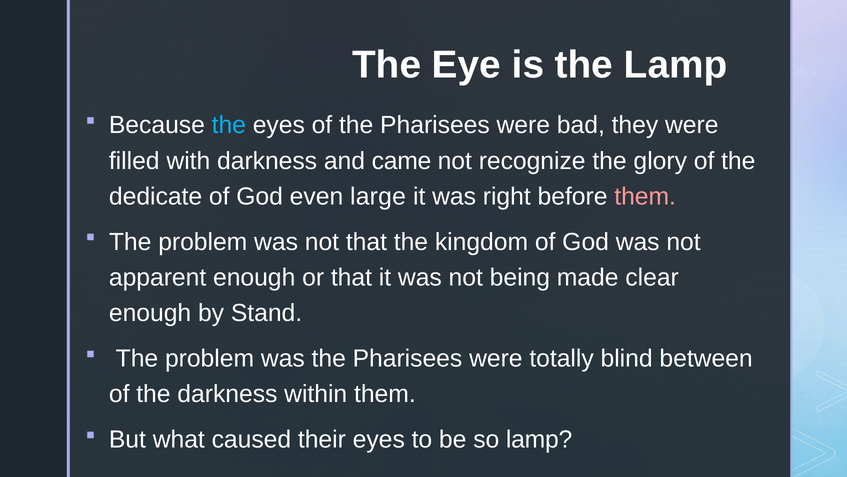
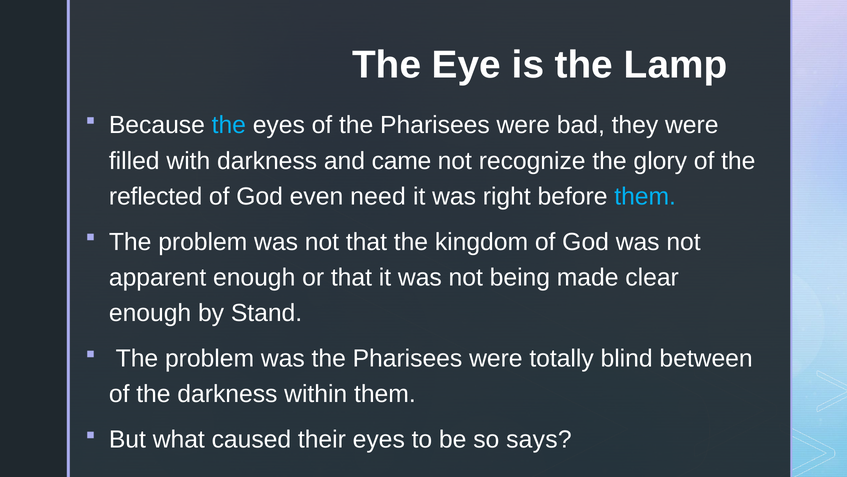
dedicate: dedicate -> reflected
large: large -> need
them at (645, 196) colour: pink -> light blue
so lamp: lamp -> says
